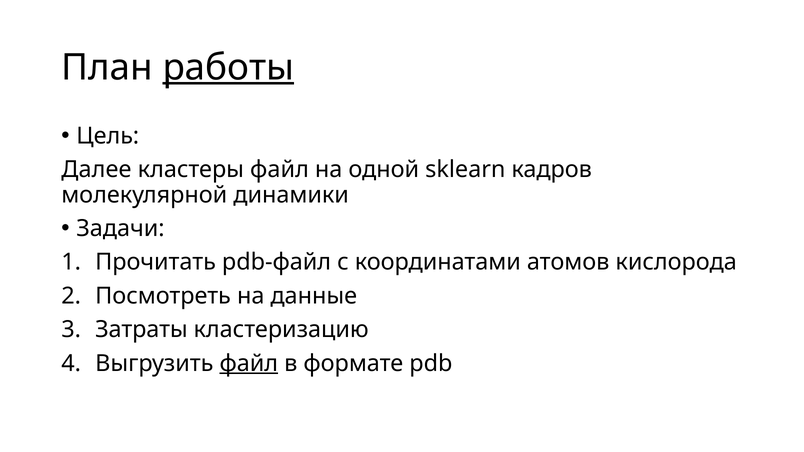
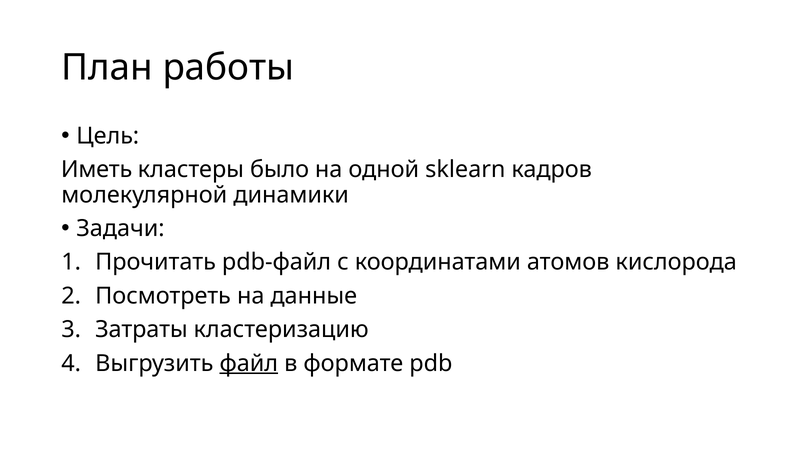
работы underline: present -> none
Далее: Далее -> Иметь
кластеры файл: файл -> было
